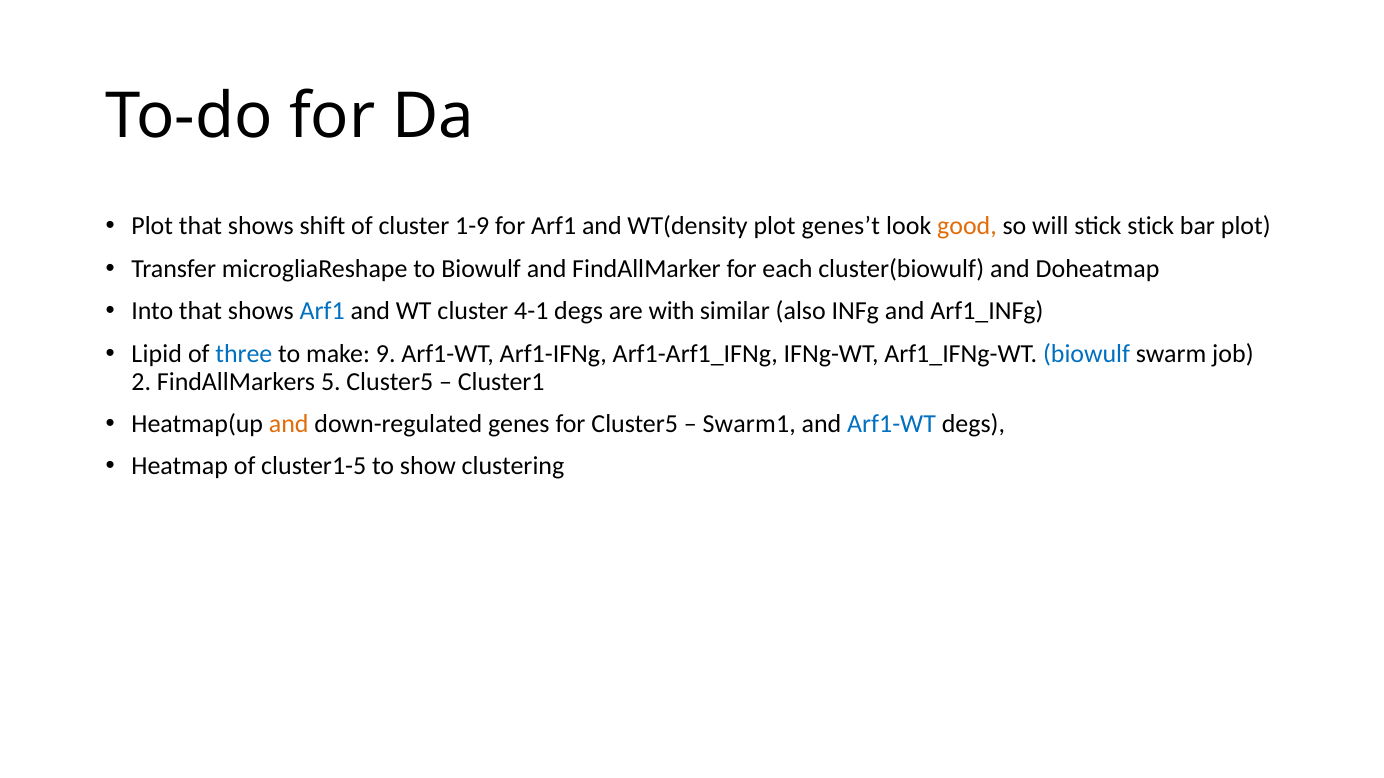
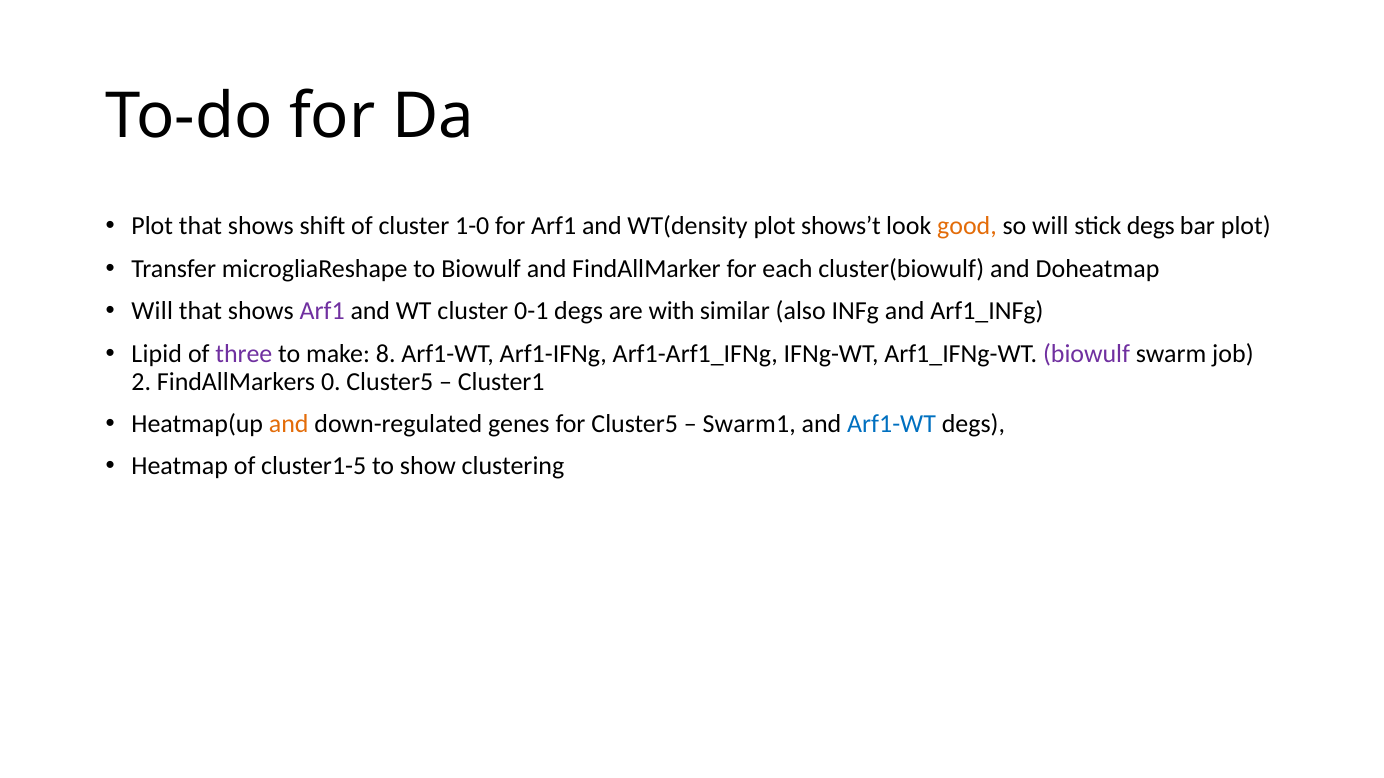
1-9: 1-9 -> 1-0
genes’t: genes’t -> shows’t
stick stick: stick -> degs
Into at (152, 311): Into -> Will
Arf1 at (322, 311) colour: blue -> purple
4-1: 4-1 -> 0-1
three colour: blue -> purple
9: 9 -> 8
biowulf at (1087, 354) colour: blue -> purple
5: 5 -> 0
